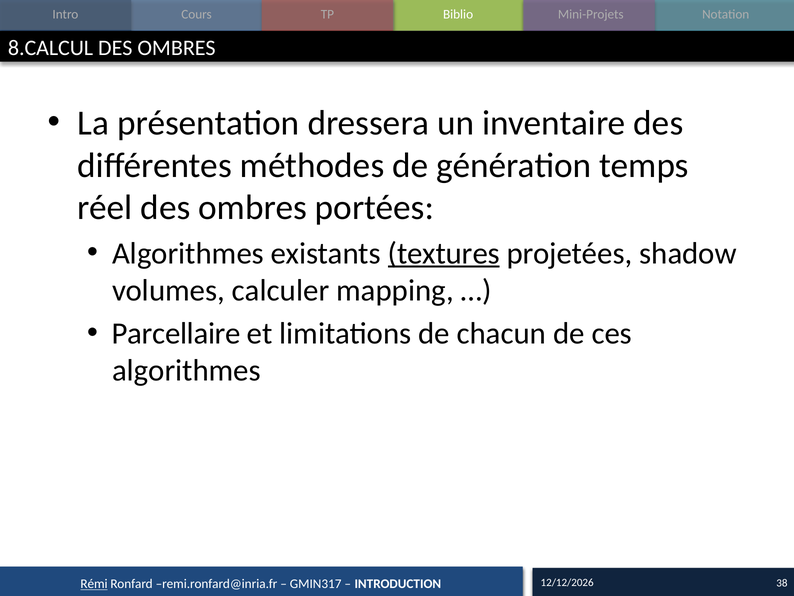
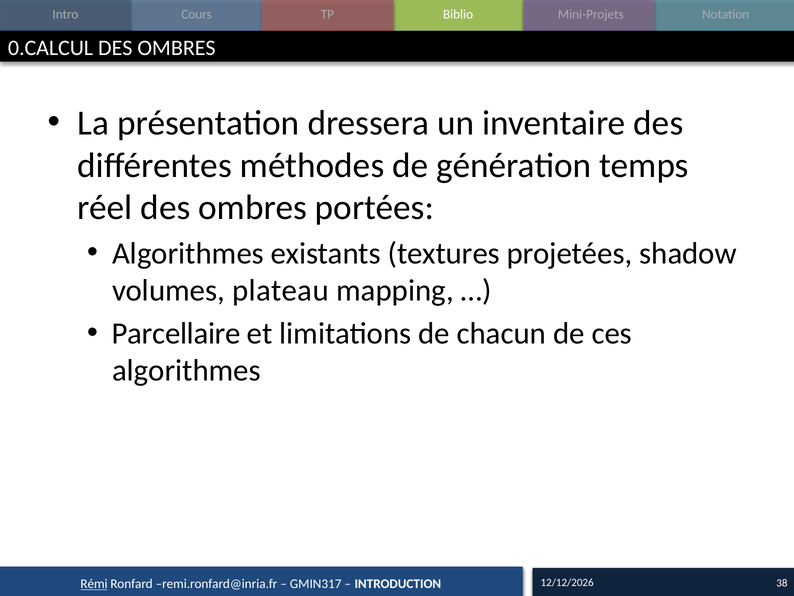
8.CALCUL: 8.CALCUL -> 0.CALCUL
textures underline: present -> none
calculer: calculer -> plateau
